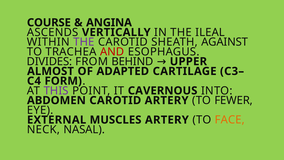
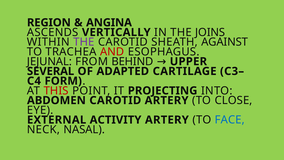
COURSE: COURSE -> REGION
ILEAL: ILEAL -> JOINS
DIVIDES: DIVIDES -> JEJUNAL
ALMOST: ALMOST -> SEVERAL
THIS colour: purple -> red
CAVERNOUS: CAVERNOUS -> PROJECTING
FEWER: FEWER -> CLOSE
MUSCLES: MUSCLES -> ACTIVITY
FACE colour: orange -> blue
